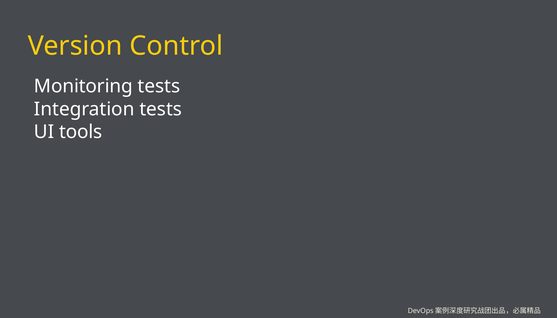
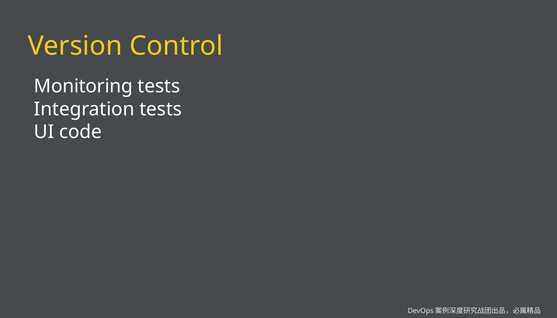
tools: tools -> code
